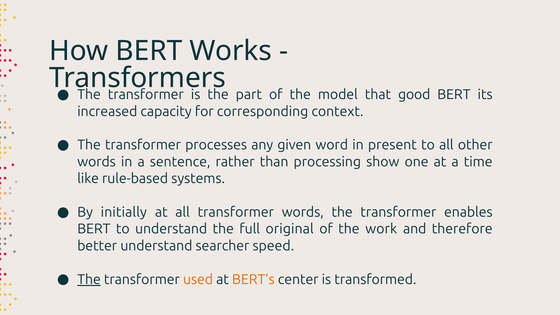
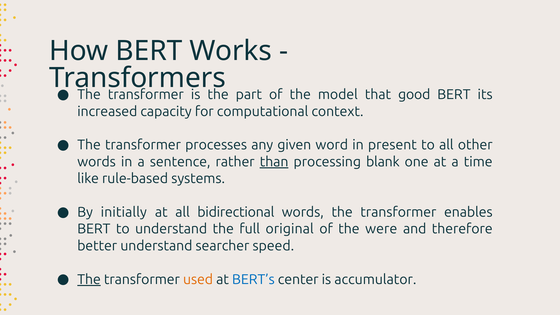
corresponding: corresponding -> computational
than underline: none -> present
show: show -> blank
all transformer: transformer -> bidirectional
work: work -> were
BERT’s colour: orange -> blue
transformed: transformed -> accumulator
